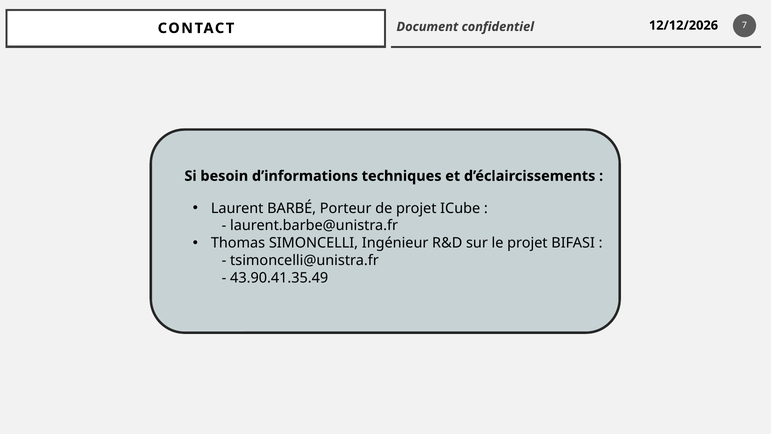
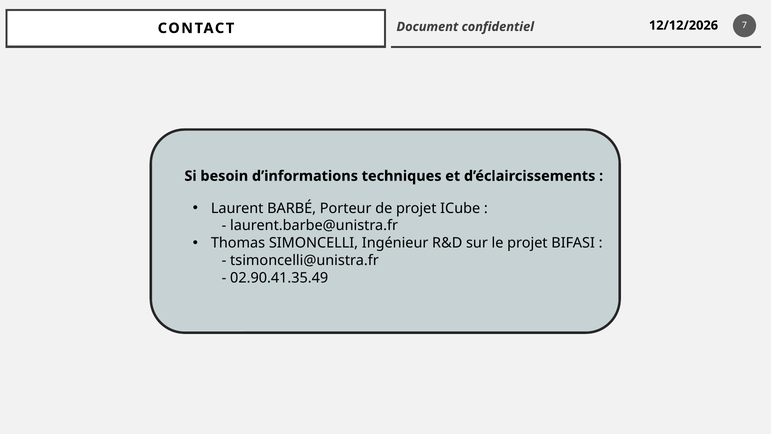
43.90.41.35.49: 43.90.41.35.49 -> 02.90.41.35.49
